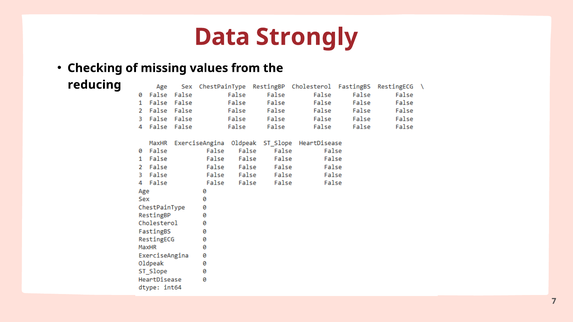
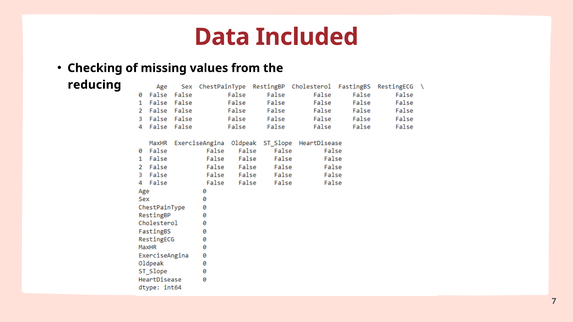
Strongly: Strongly -> Included
